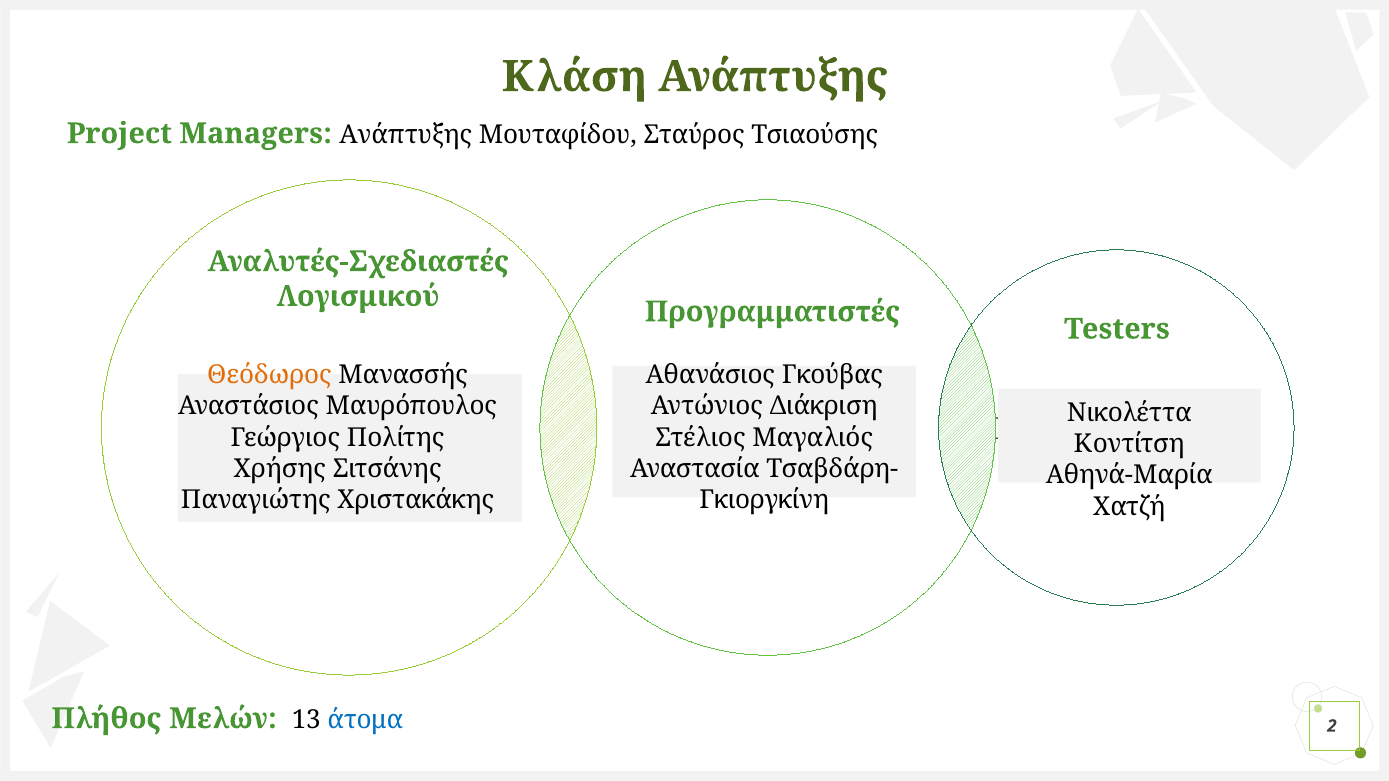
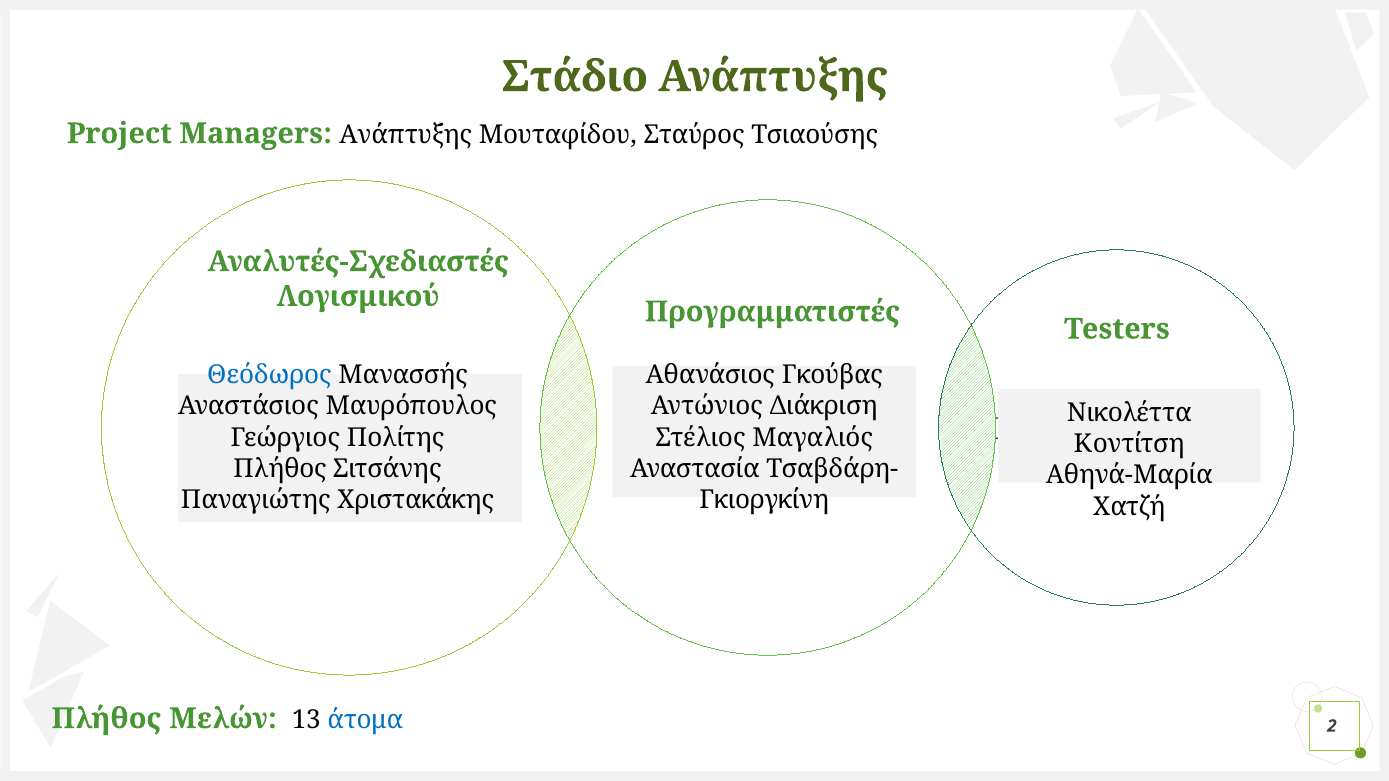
Κλάση: Κλάση -> Στάδιο
Θεόδωρος colour: orange -> blue
Χρήσης at (280, 469): Χρήσης -> Πλήθος
